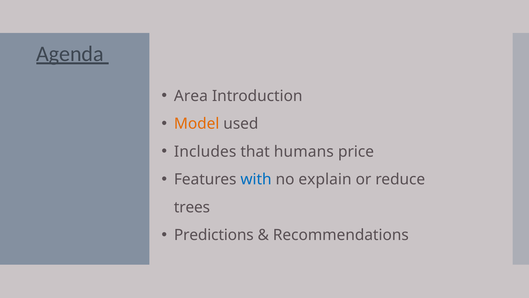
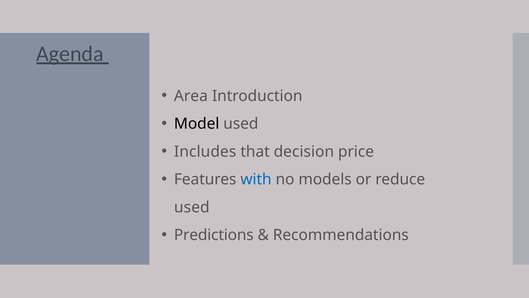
Model colour: orange -> black
humans: humans -> decision
explain: explain -> models
trees at (192, 207): trees -> used
